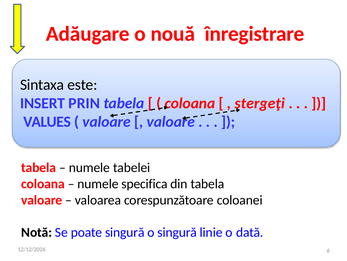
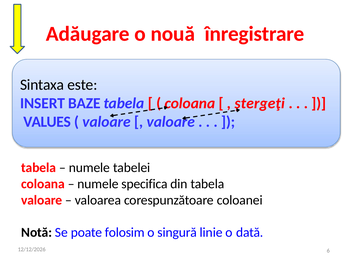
PRIN: PRIN -> BAZE
poate singură: singură -> folosim
